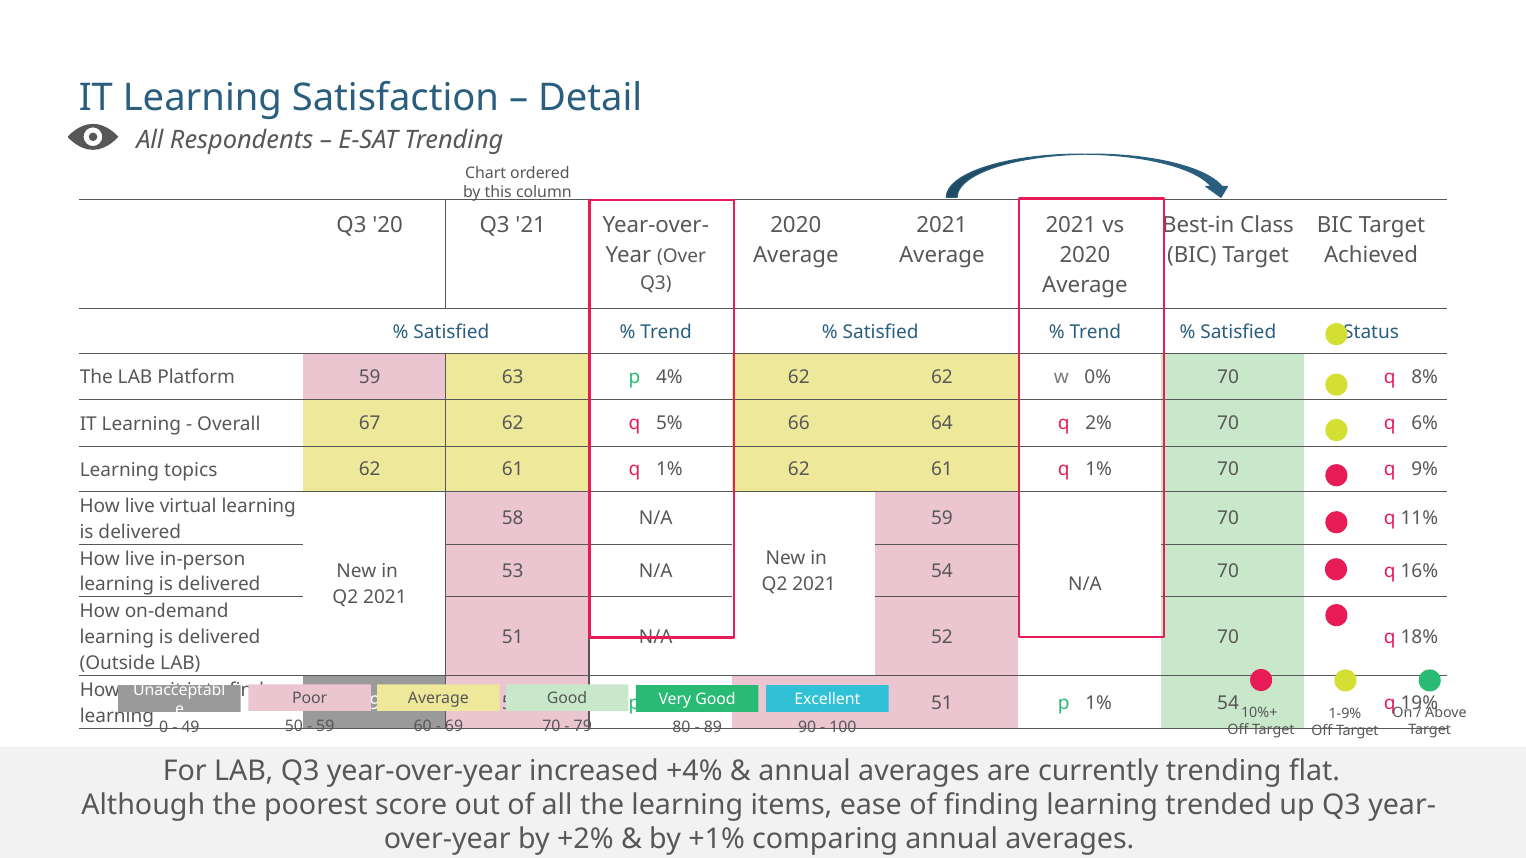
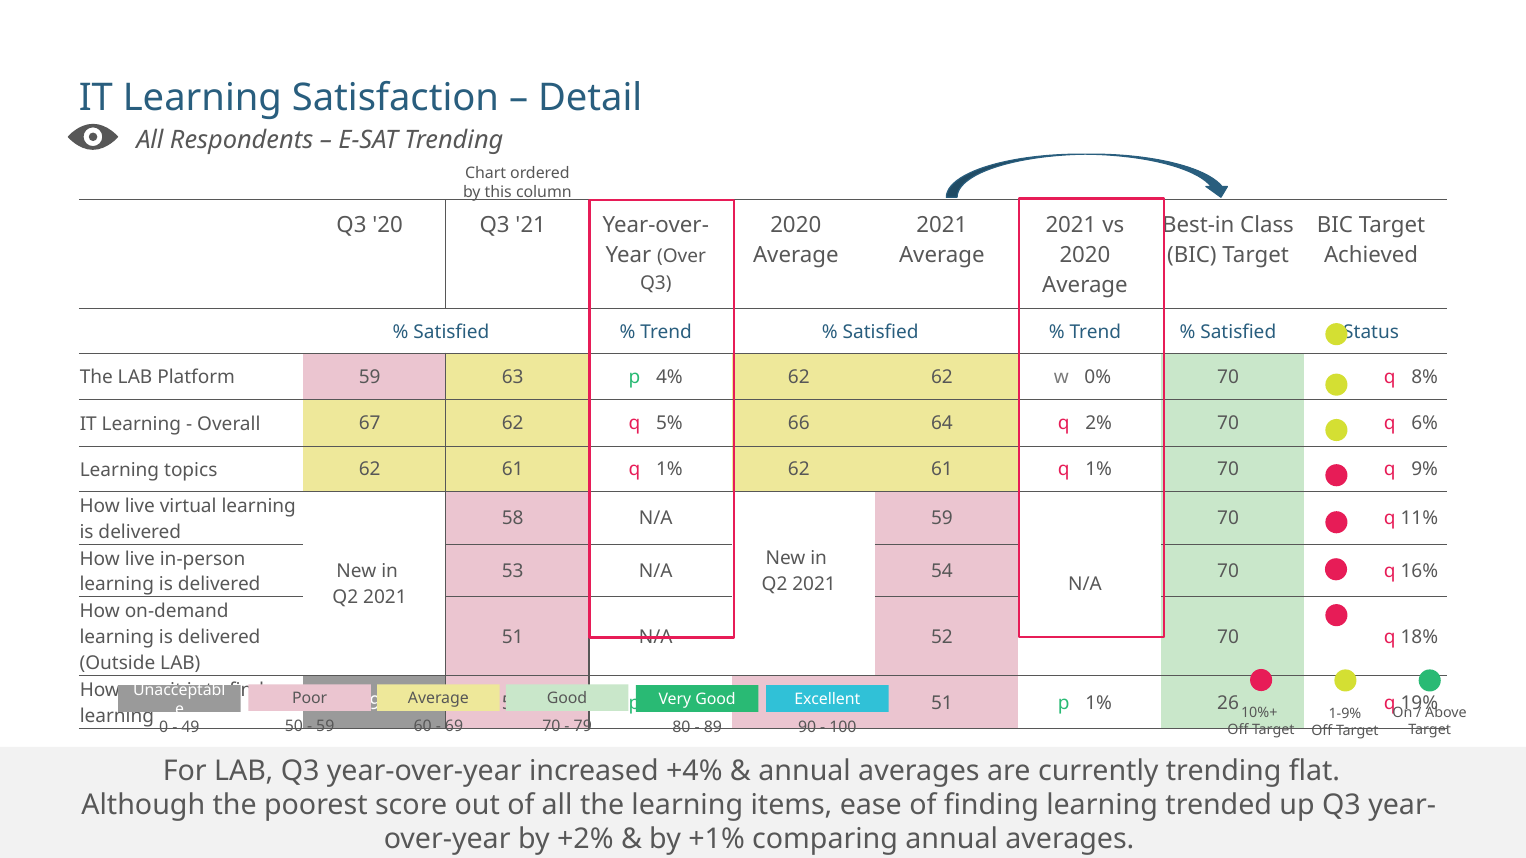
31% 54: 54 -> 26
